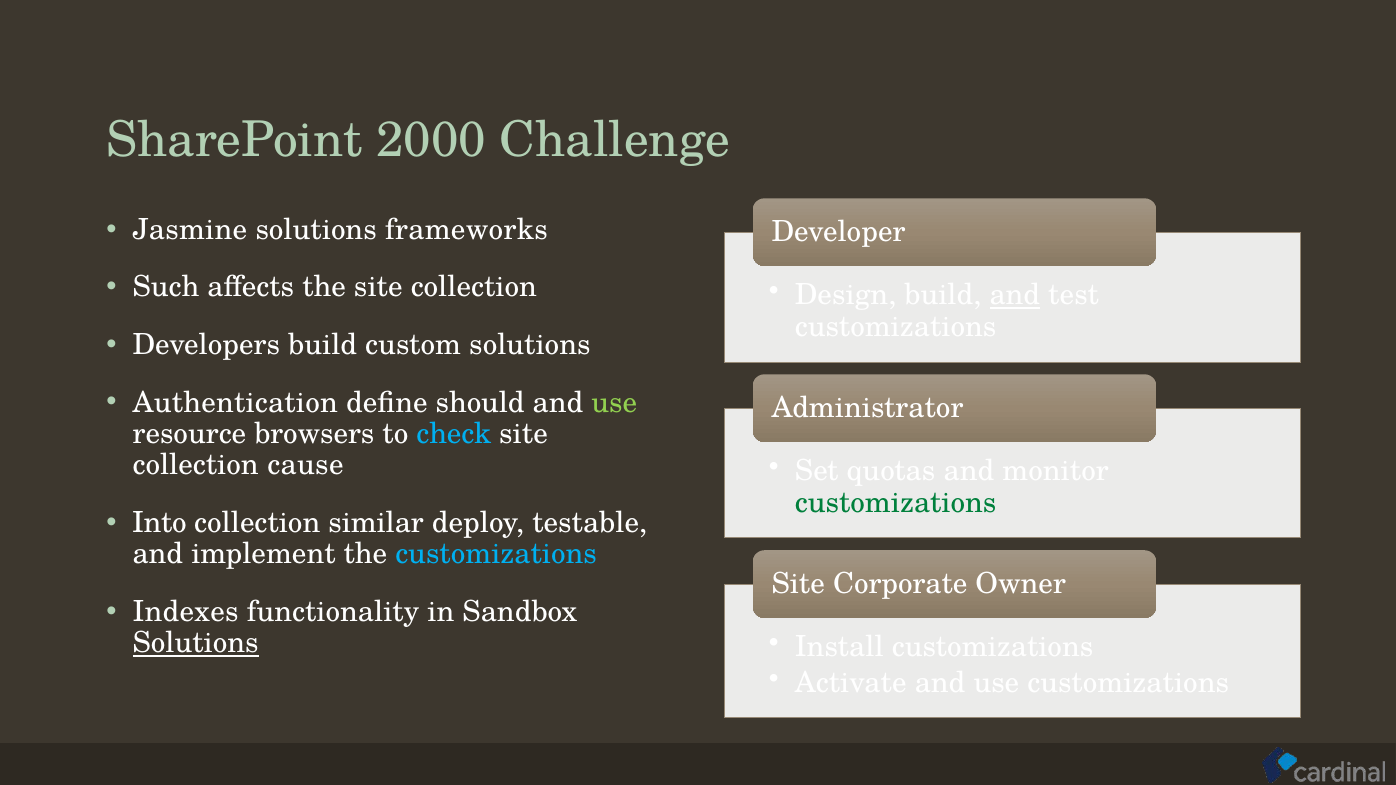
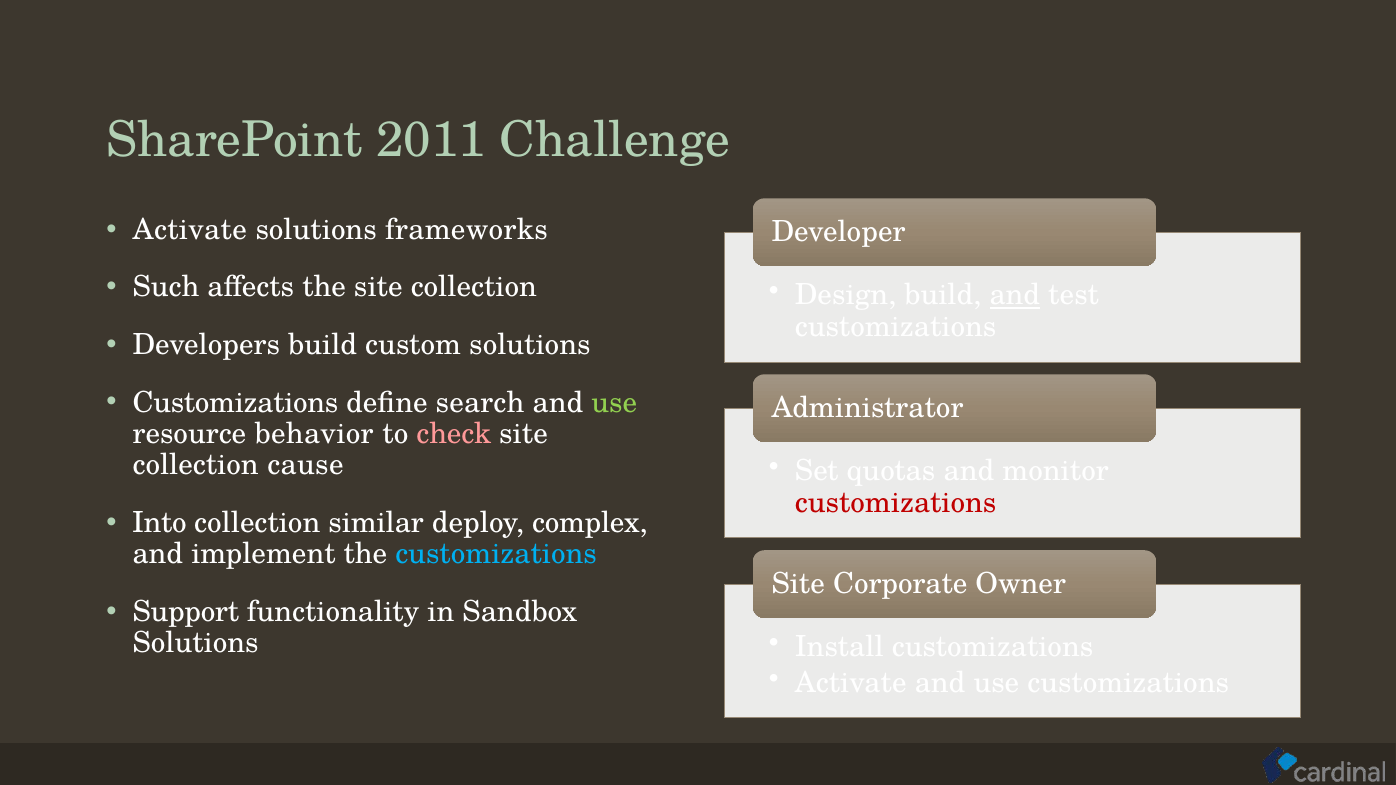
2000: 2000 -> 2011
Jasmine at (190, 230): Jasmine -> Activate
Authentication at (235, 403): Authentication -> Customizations
should: should -> search
browsers: browsers -> behavior
check colour: light blue -> pink
customizations at (896, 503) colour: green -> red
testable: testable -> complex
Indexes: Indexes -> Support
Solutions at (196, 643) underline: present -> none
